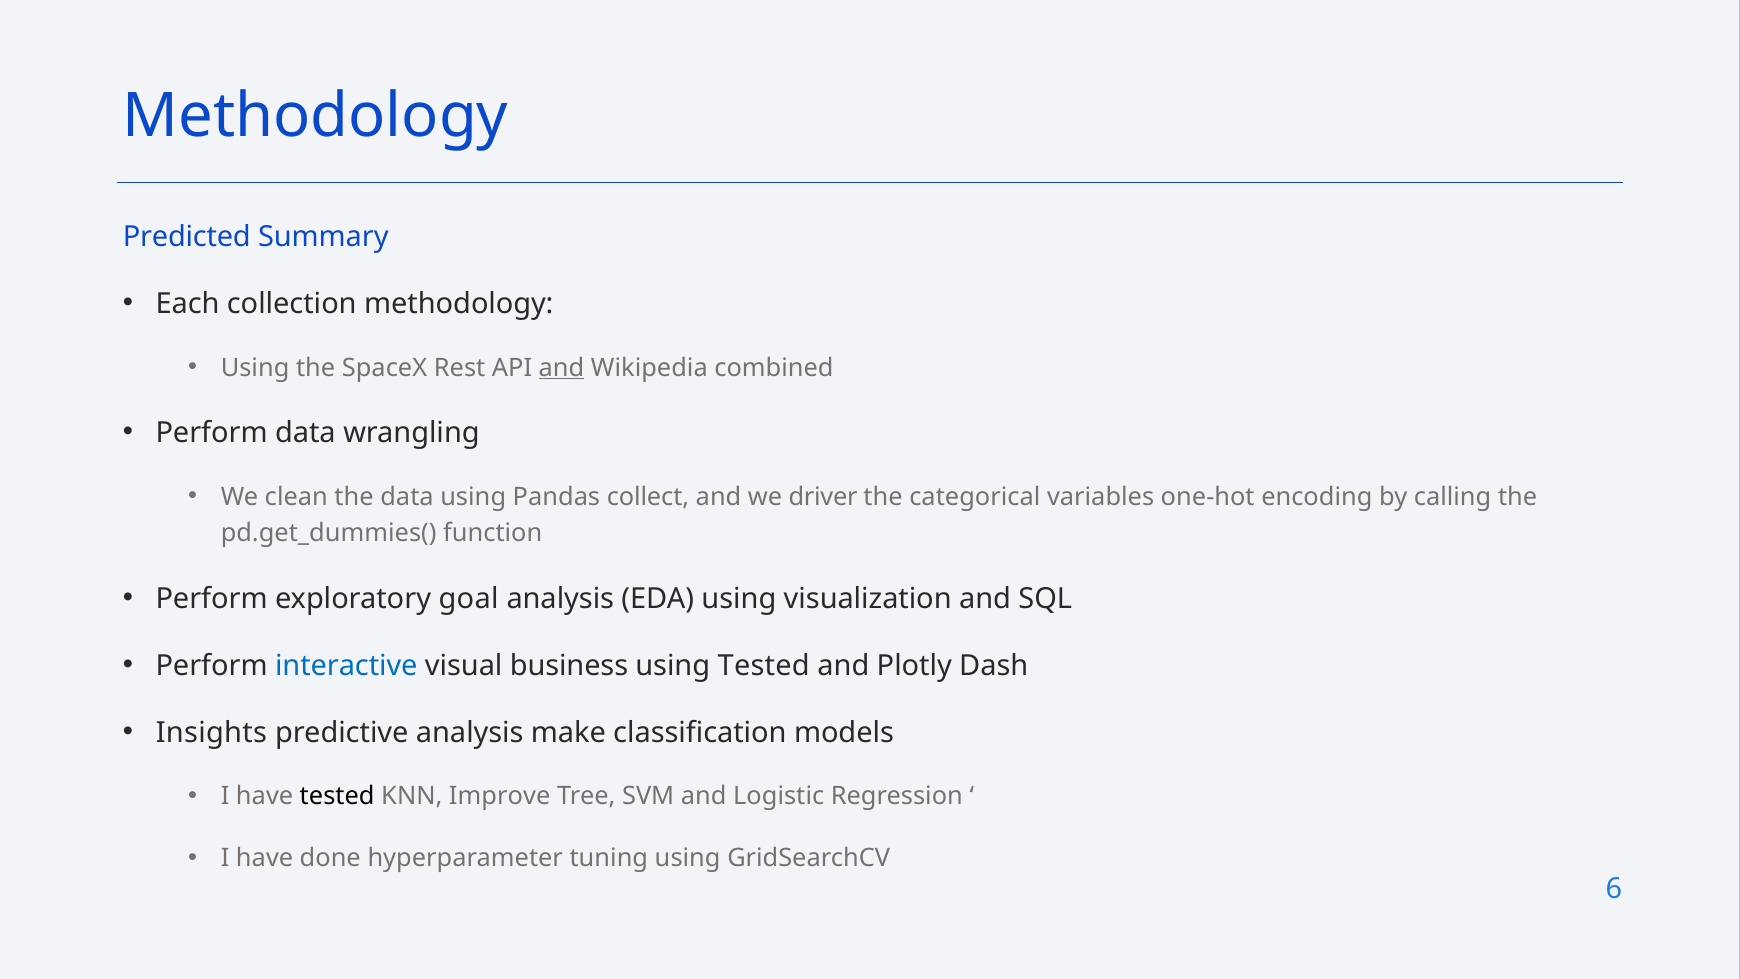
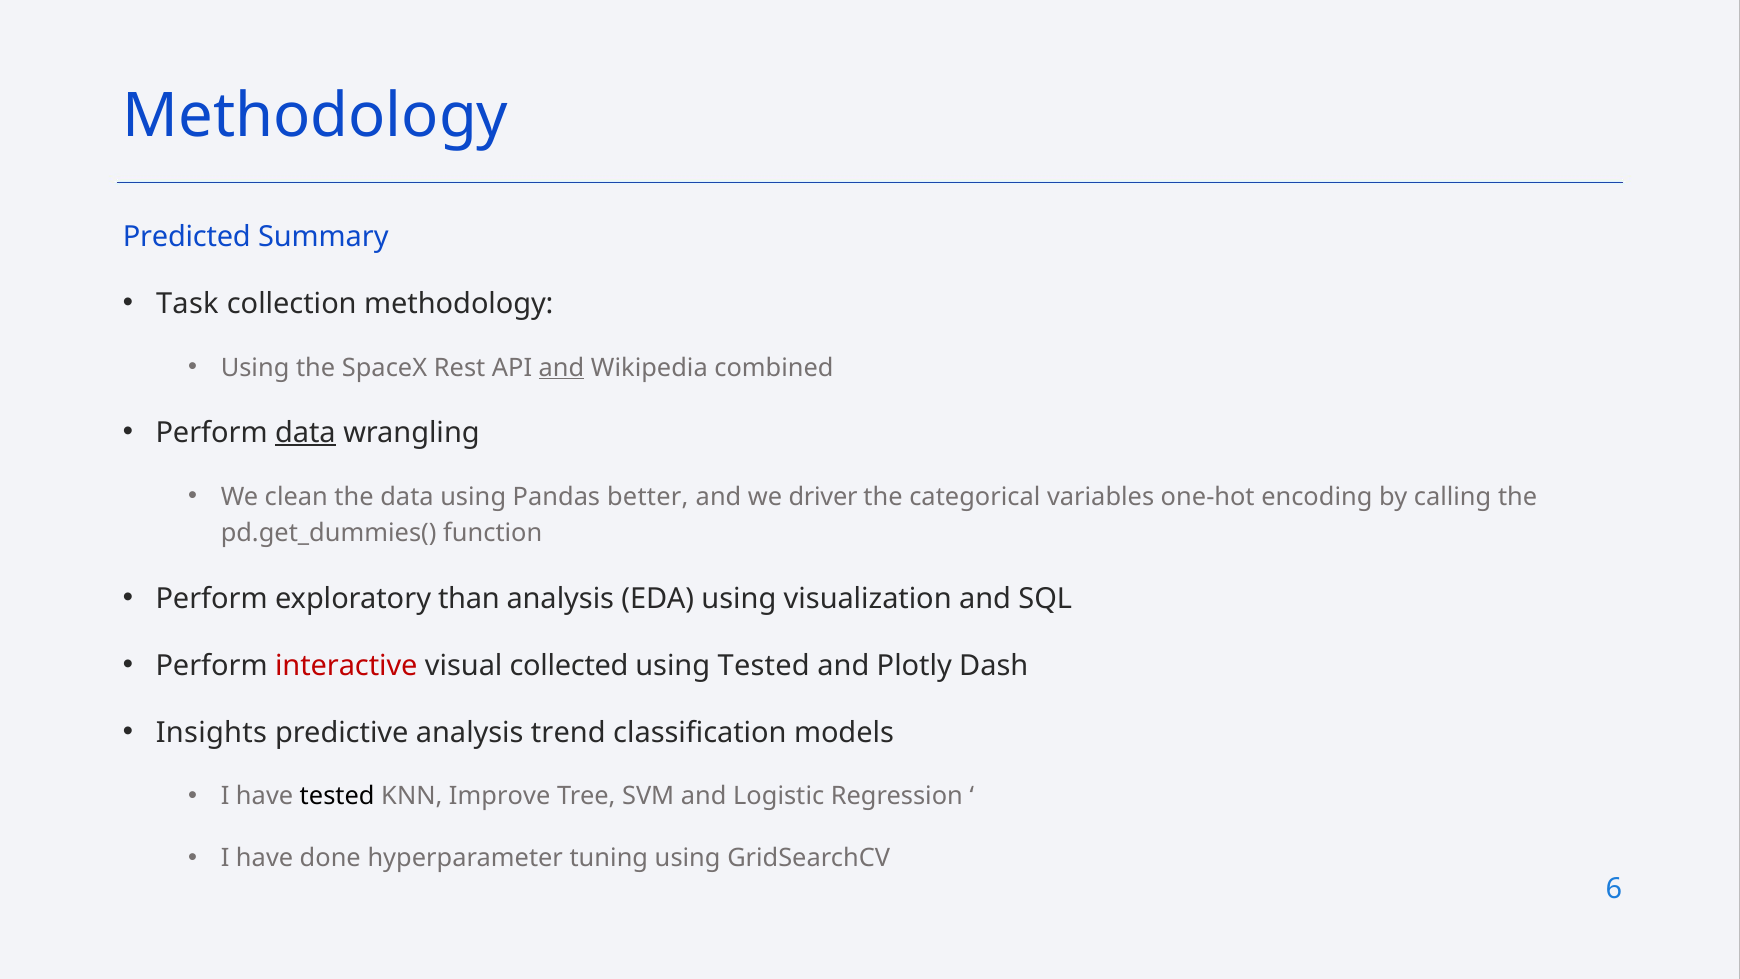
Each: Each -> Task
data at (305, 433) underline: none -> present
collect: collect -> better
goal: goal -> than
interactive colour: blue -> red
business: business -> collected
make: make -> trend
